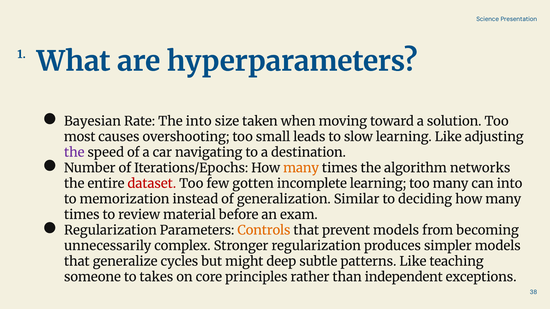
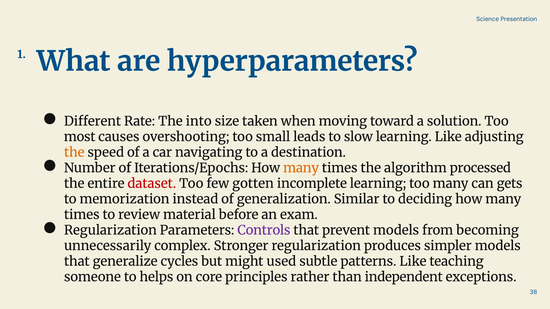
Bayesian: Bayesian -> Different
the at (74, 153) colour: purple -> orange
networks: networks -> processed
can into: into -> gets
Controls colour: orange -> purple
deep: deep -> used
takes: takes -> helps
